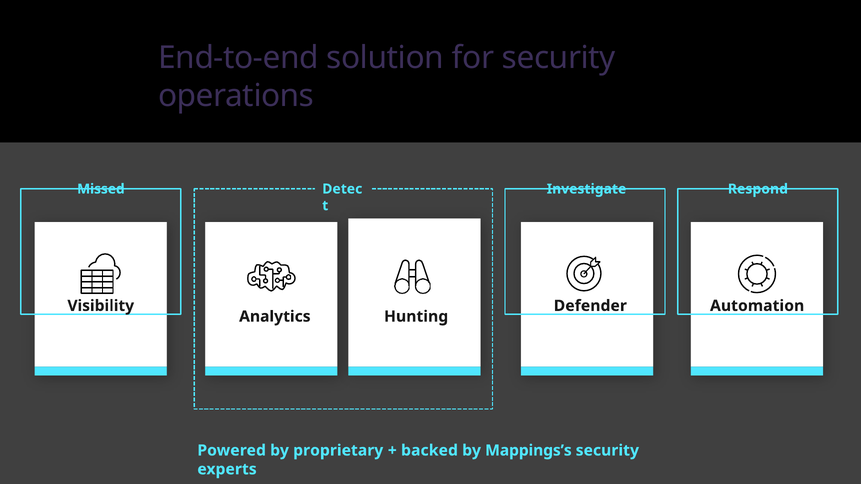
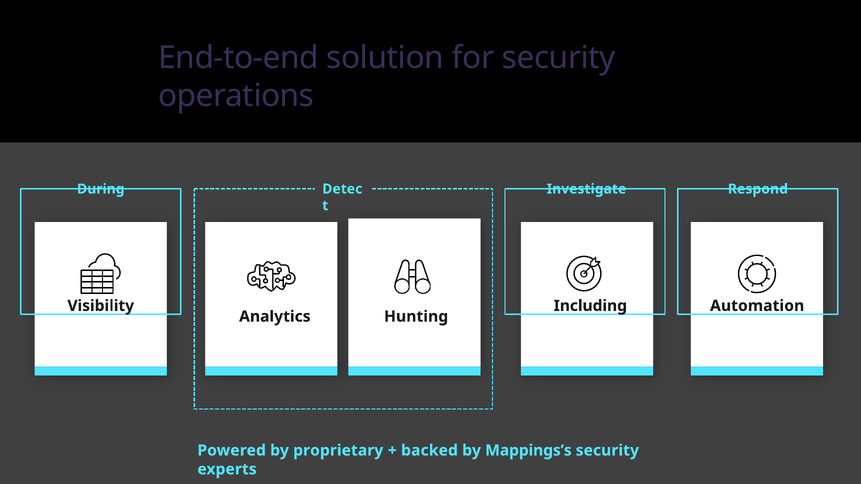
Missed: Missed -> During
Defender: Defender -> Including
